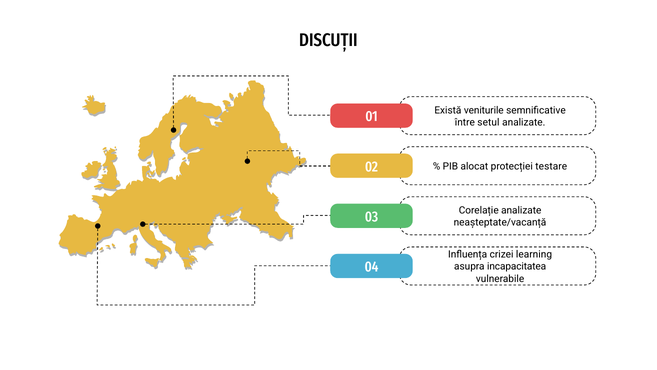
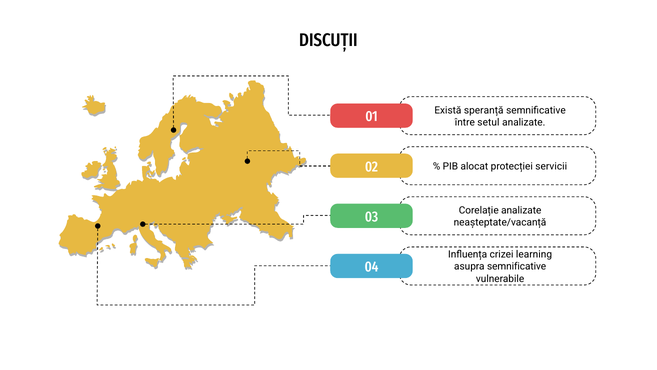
veniturile: veniturile -> speranță
testare: testare -> servicii
asupra incapacitatea: incapacitatea -> semnificative
